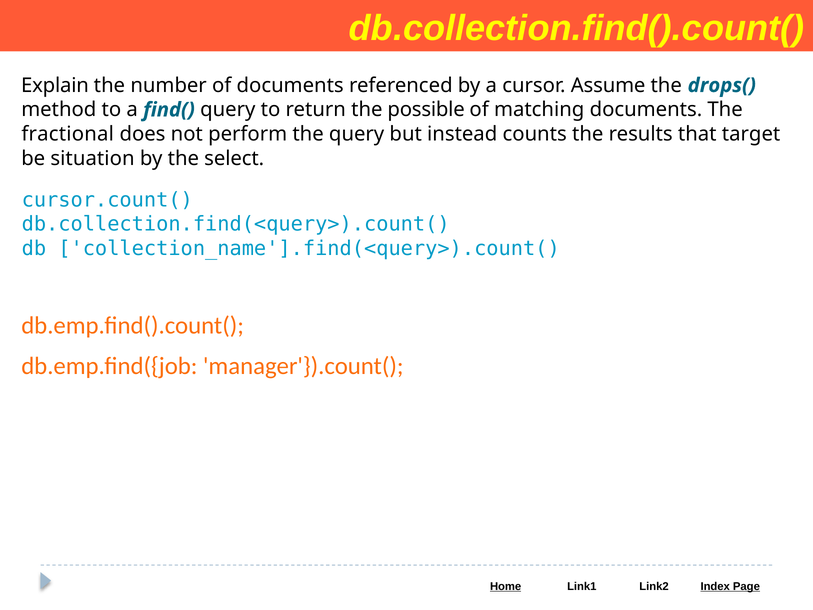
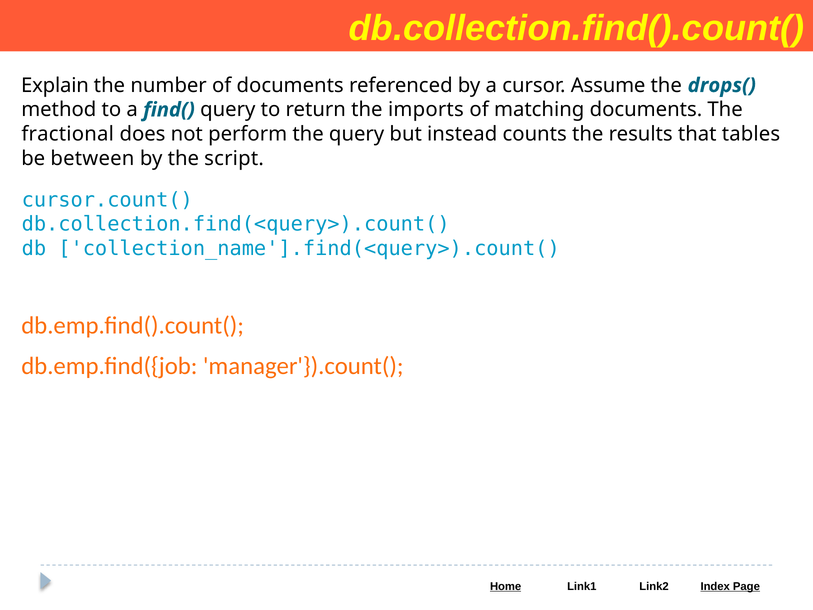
possible: possible -> imports
target: target -> tables
situation: situation -> between
select: select -> script
